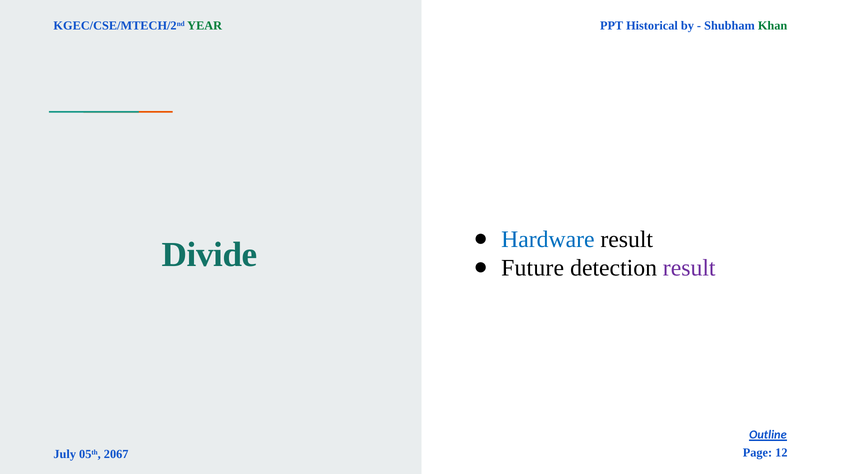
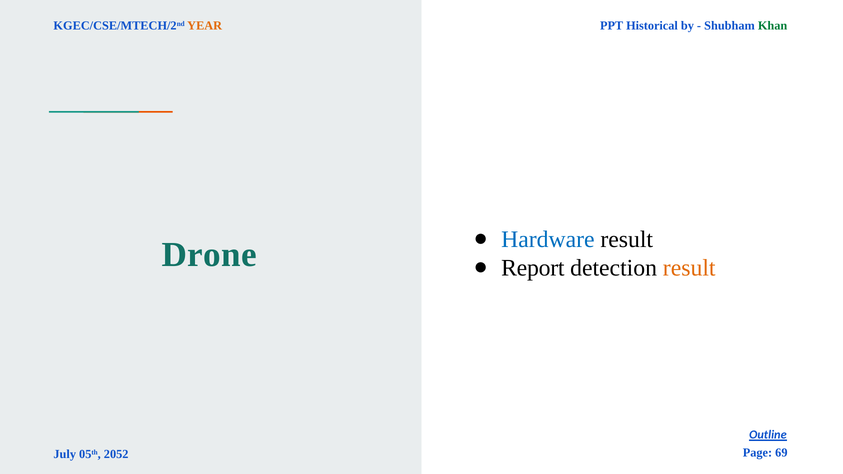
YEAR colour: green -> orange
Divide: Divide -> Drone
Future: Future -> Report
result at (689, 268) colour: purple -> orange
12: 12 -> 69
2067: 2067 -> 2052
